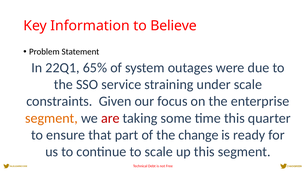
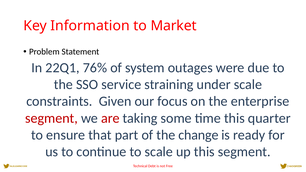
Believe: Believe -> Market
65%: 65% -> 76%
segment at (52, 118) colour: orange -> red
